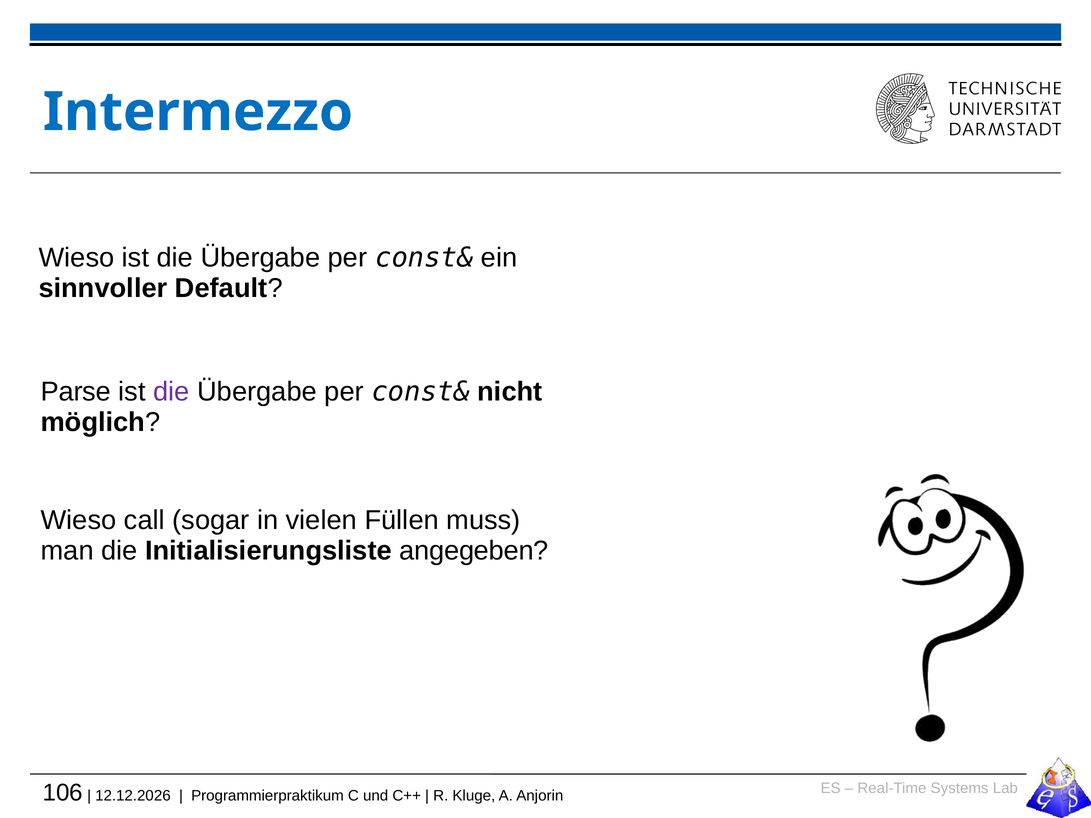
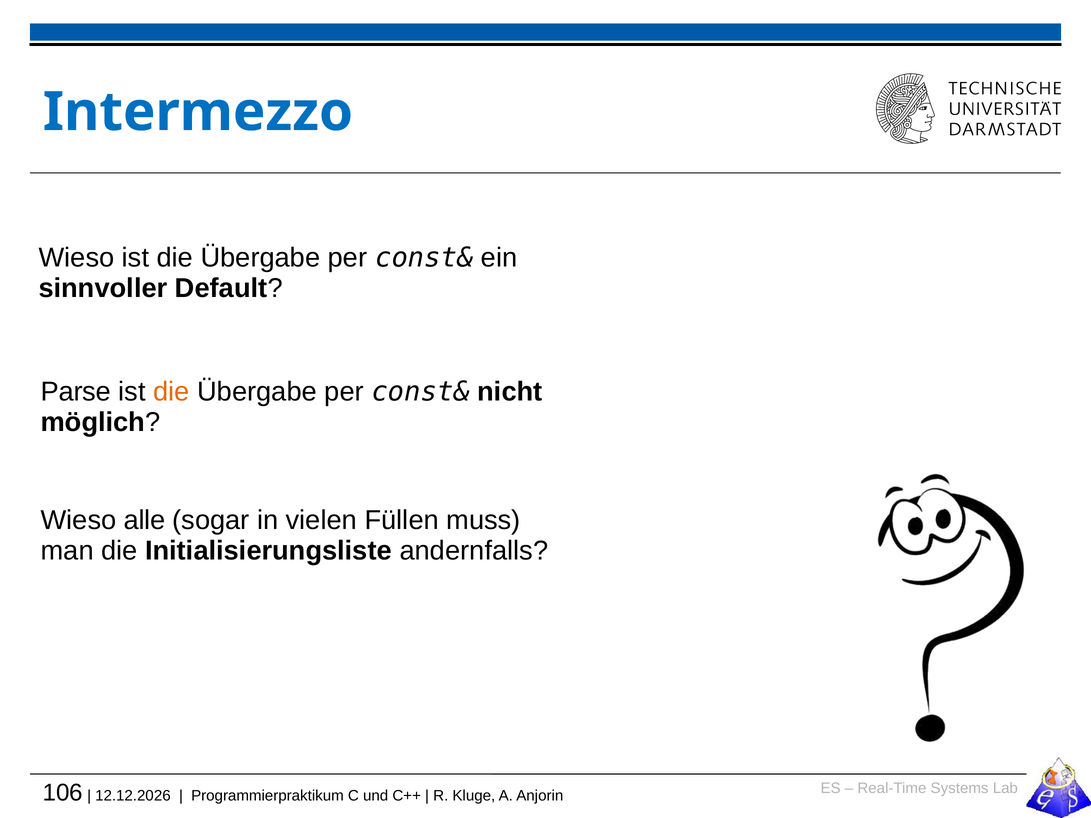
die at (171, 392) colour: purple -> orange
call: call -> alle
angegeben: angegeben -> andernfalls
